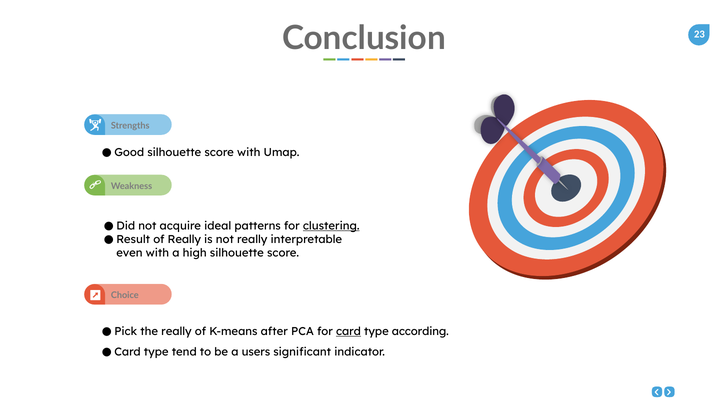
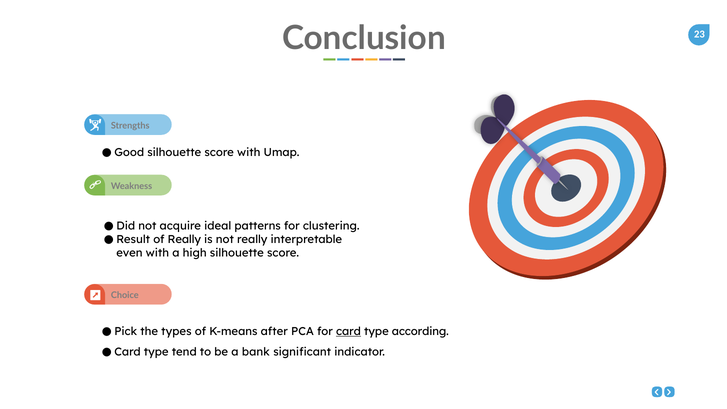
clustering underline: present -> none
the really: really -> types
users: users -> bank
